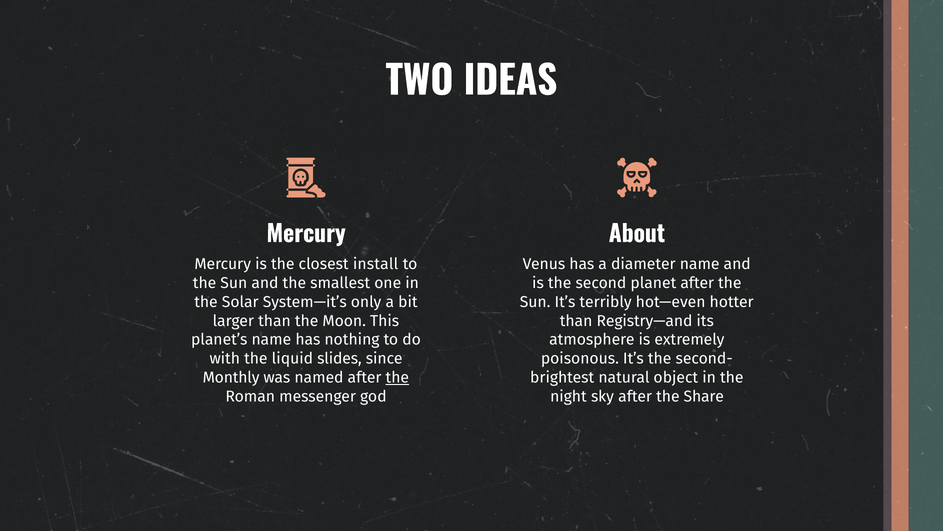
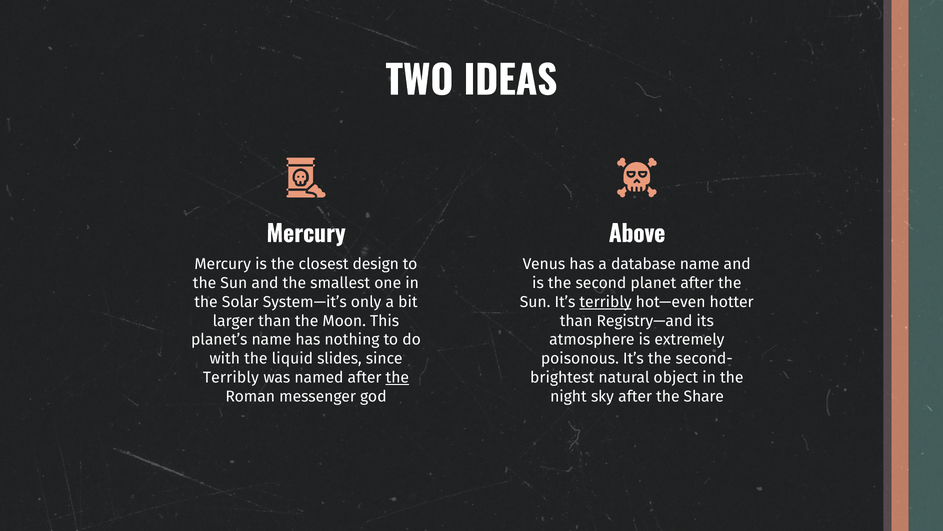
About: About -> Above
install: install -> design
diameter: diameter -> database
terribly at (606, 302) underline: none -> present
Monthly at (231, 377): Monthly -> Terribly
